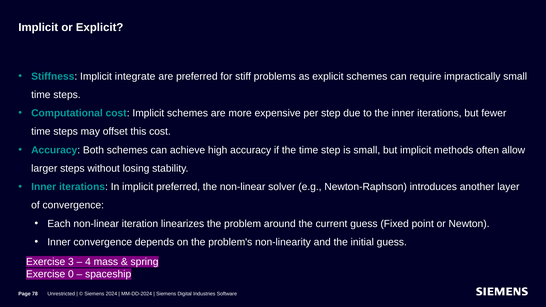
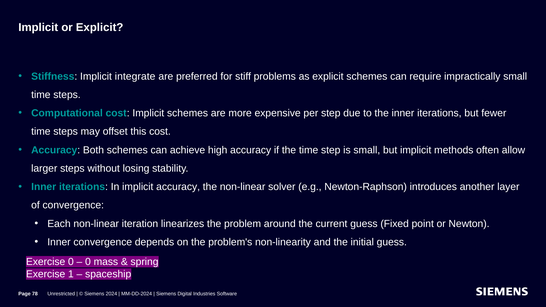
implicit preferred: preferred -> accuracy
Exercise 3: 3 -> 0
4 at (88, 262): 4 -> 0
0: 0 -> 1
